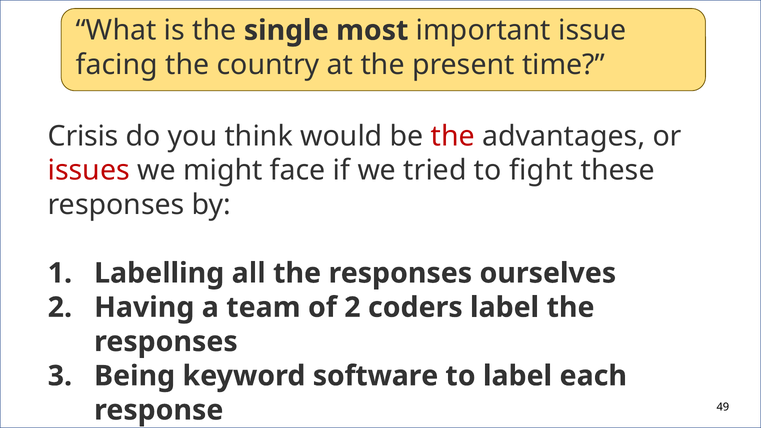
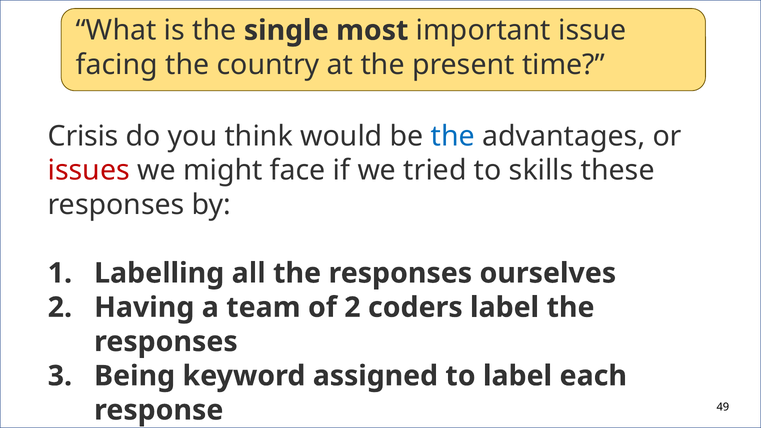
the at (453, 136) colour: red -> blue
fight: fight -> skills
software: software -> assigned
